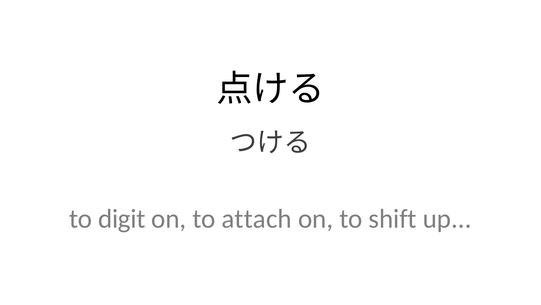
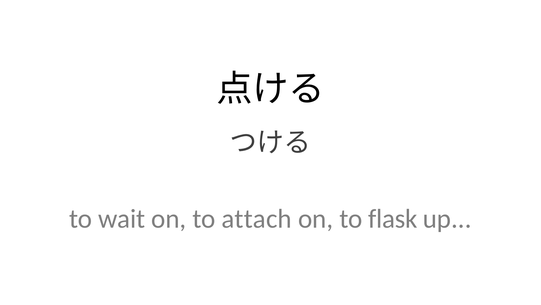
digit: digit -> wait
shift: shift -> flask
